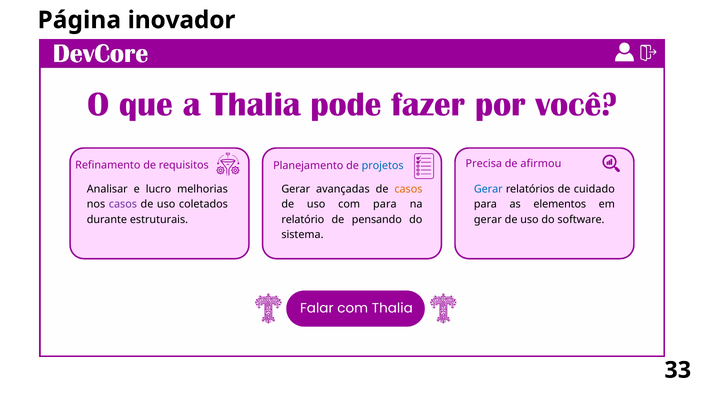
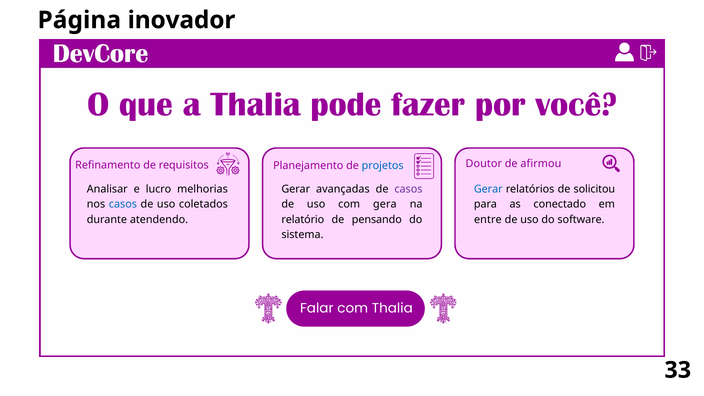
Precisa: Precisa -> Doutor
casos at (408, 189) colour: orange -> purple
cuidado: cuidado -> solicitou
com para: para -> gera
casos at (123, 204) colour: purple -> blue
elementos: elementos -> conectado
estruturais: estruturais -> atendendo
gerar at (488, 219): gerar -> entre
